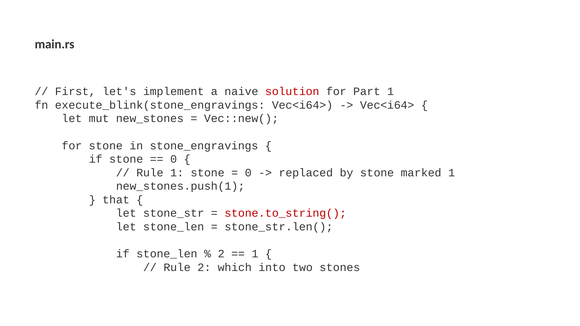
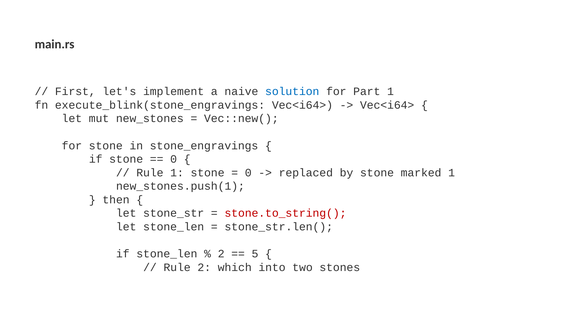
solution colour: red -> blue
that: that -> then
1 at (255, 254): 1 -> 5
